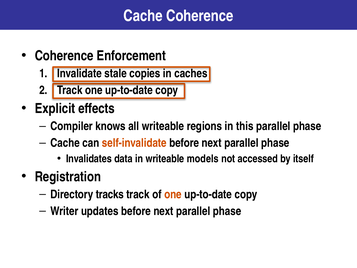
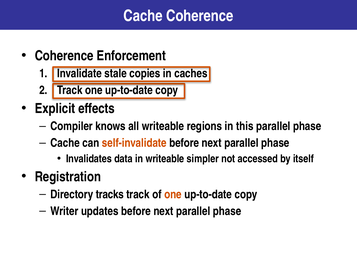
models: models -> simpler
